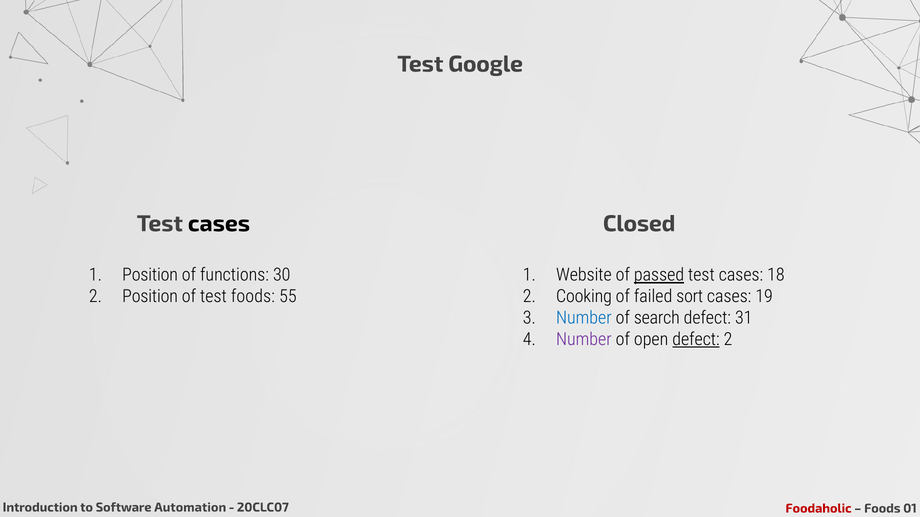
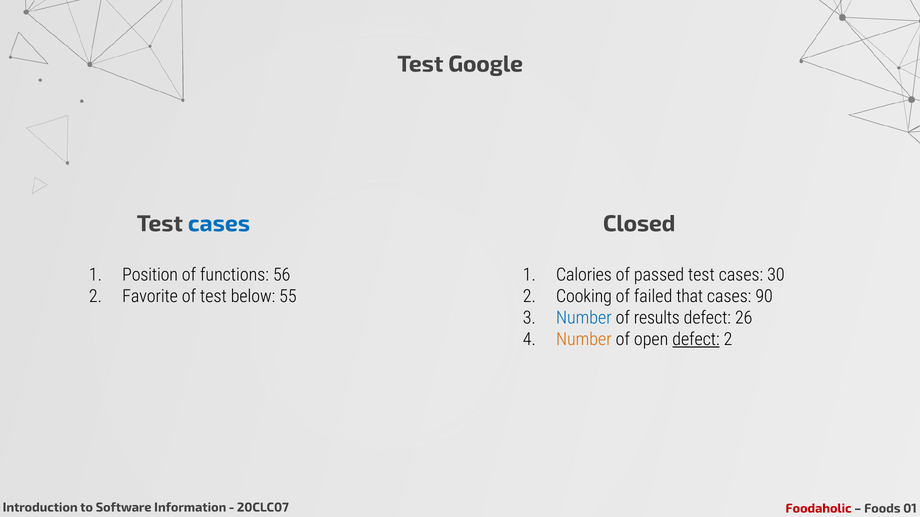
cases at (219, 224) colour: black -> blue
30: 30 -> 56
Website: Website -> Calories
passed underline: present -> none
18: 18 -> 30
2 Position: Position -> Favorite
test foods: foods -> below
sort: sort -> that
19: 19 -> 90
search: search -> results
31: 31 -> 26
Number at (584, 340) colour: purple -> orange
Automation: Automation -> Information
